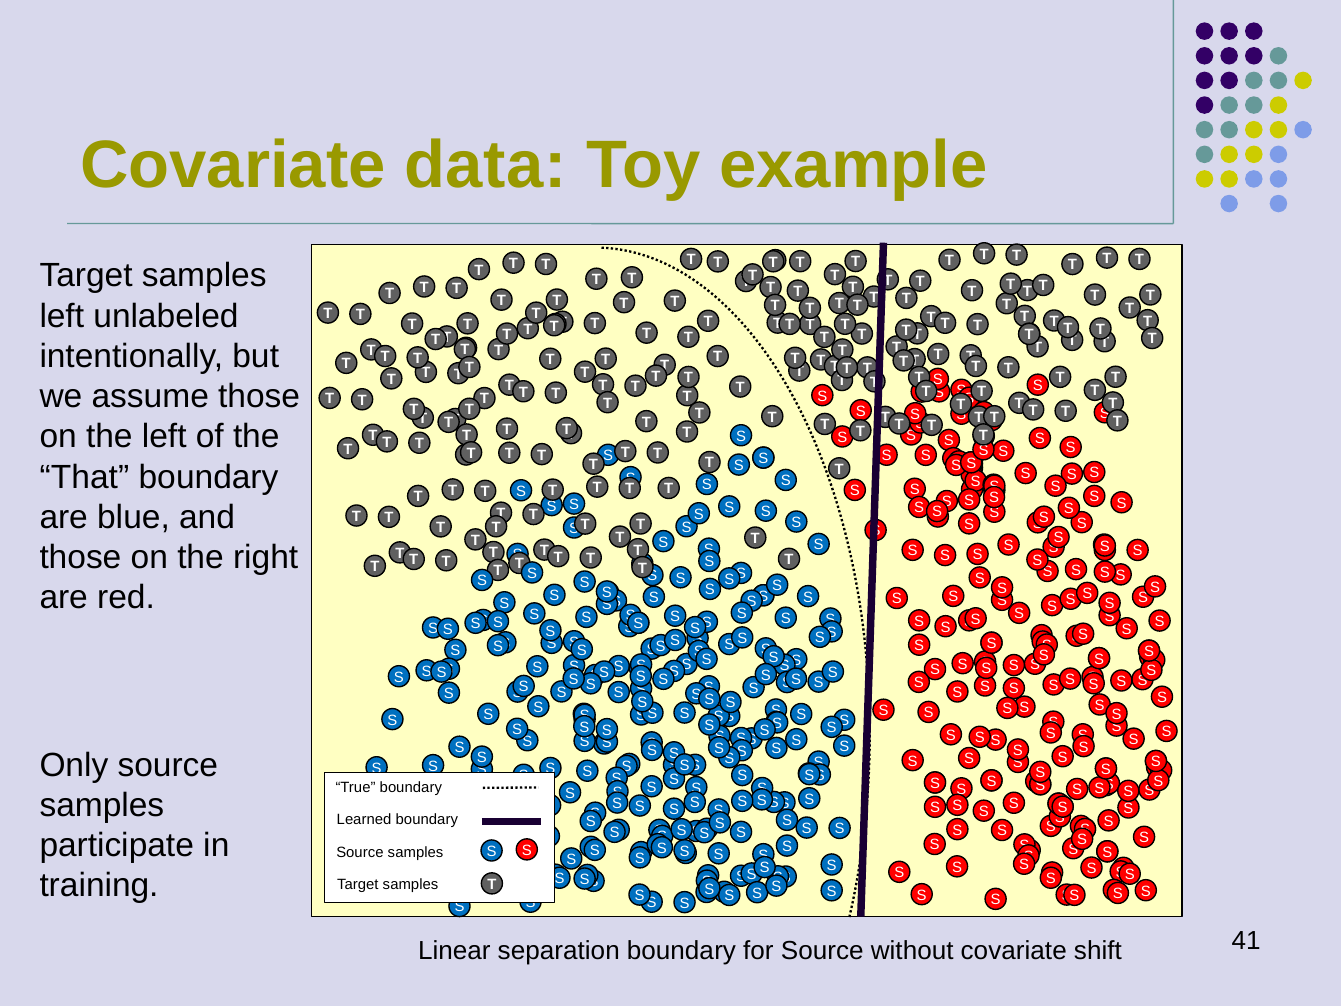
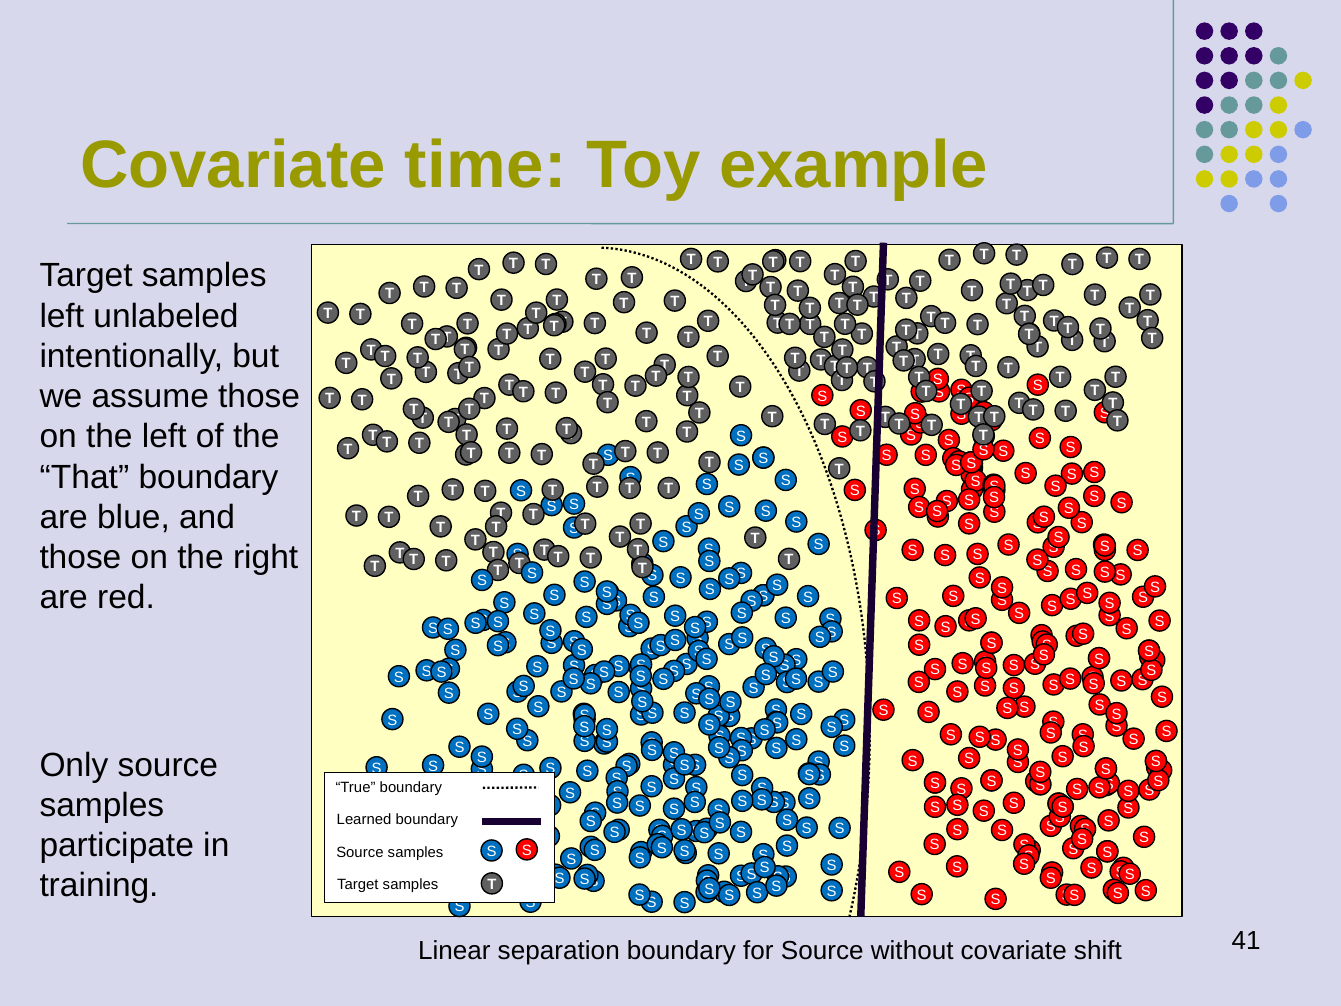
data: data -> time
